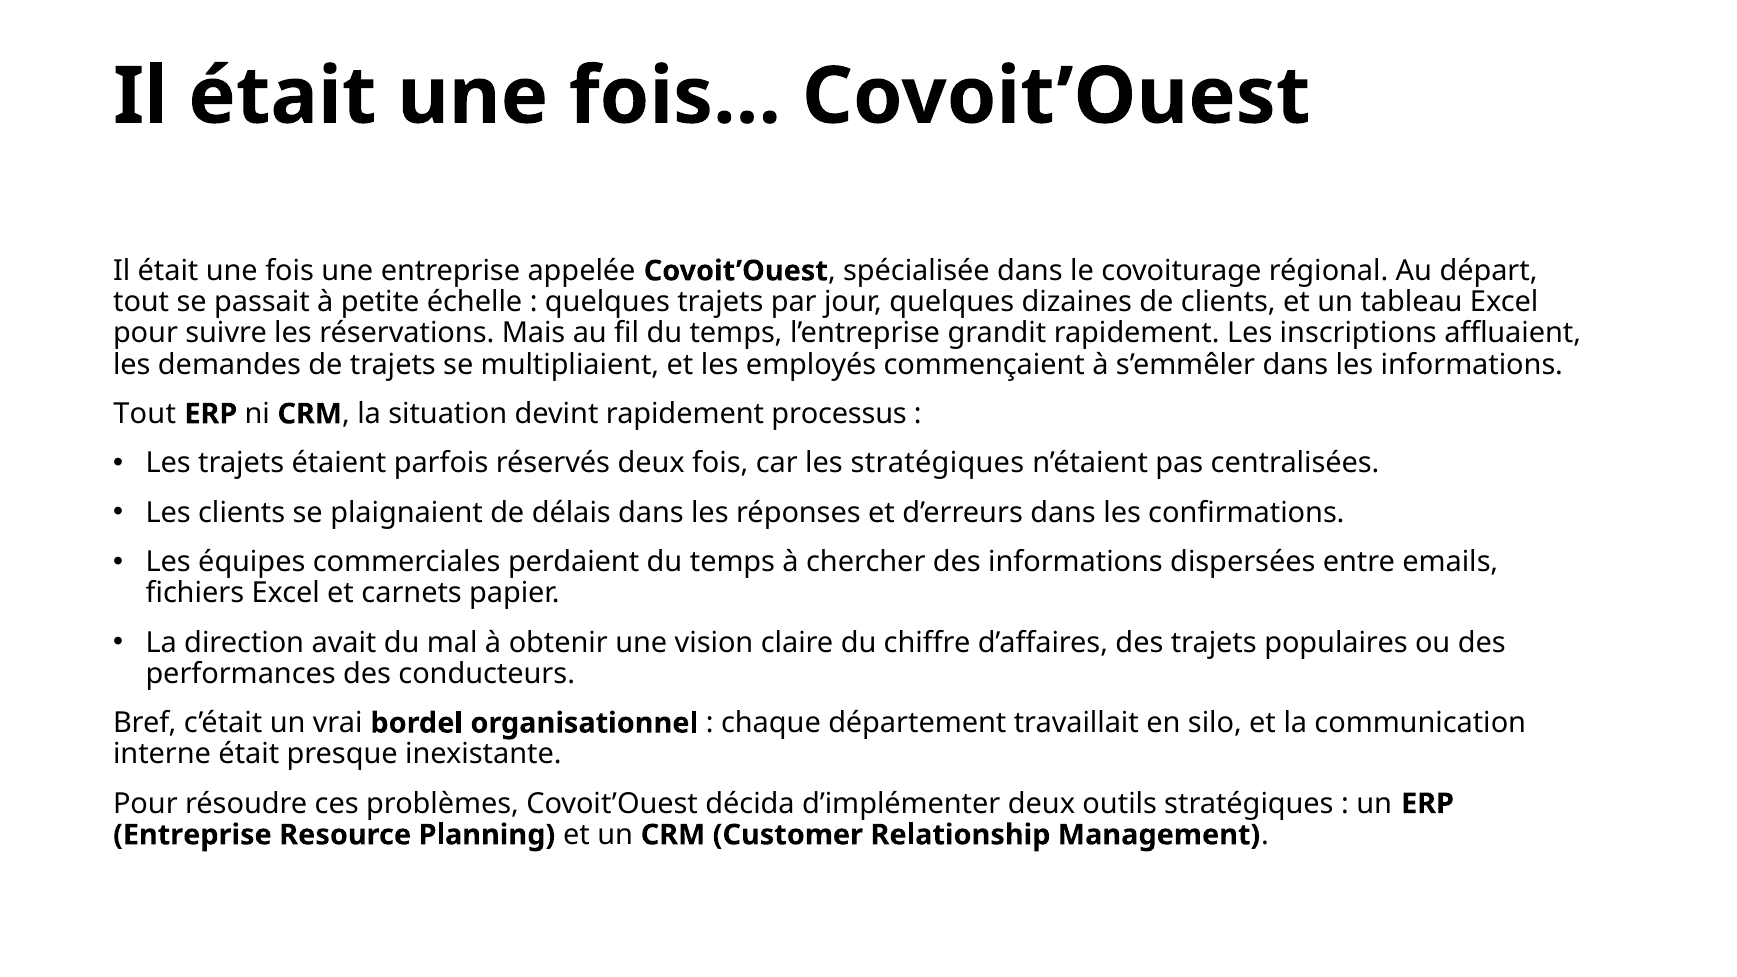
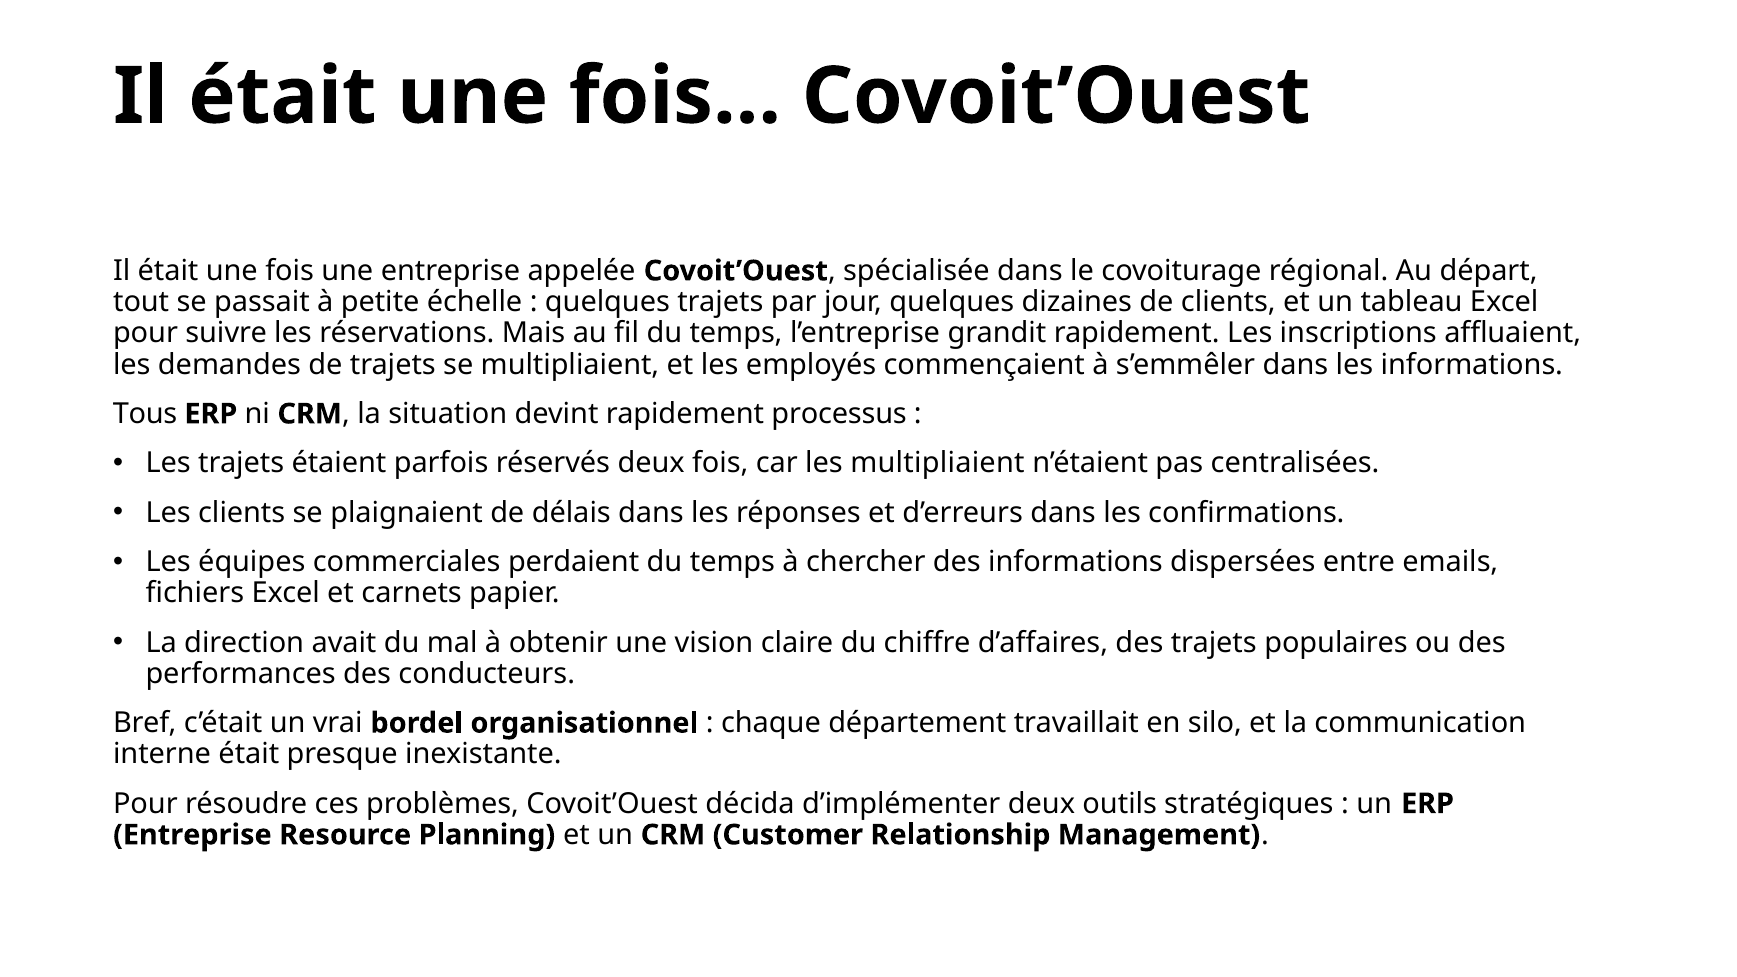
Tout at (145, 414): Tout -> Tous
les stratégiques: stratégiques -> multipliaient
